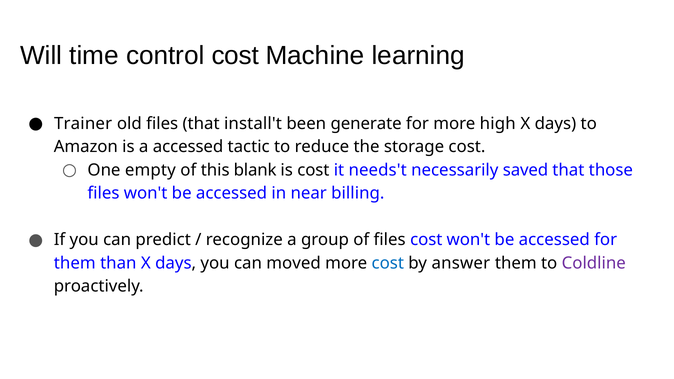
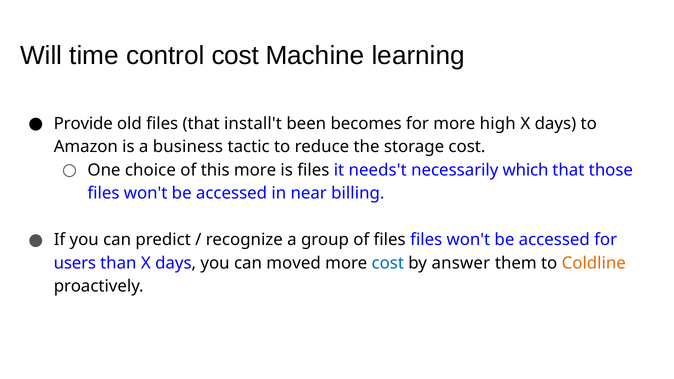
Trainer: Trainer -> Provide
generate: generate -> becomes
a accessed: accessed -> business
empty: empty -> choice
this blank: blank -> more
is cost: cost -> files
saved: saved -> which
files cost: cost -> files
them at (75, 263): them -> users
Coldline colour: purple -> orange
